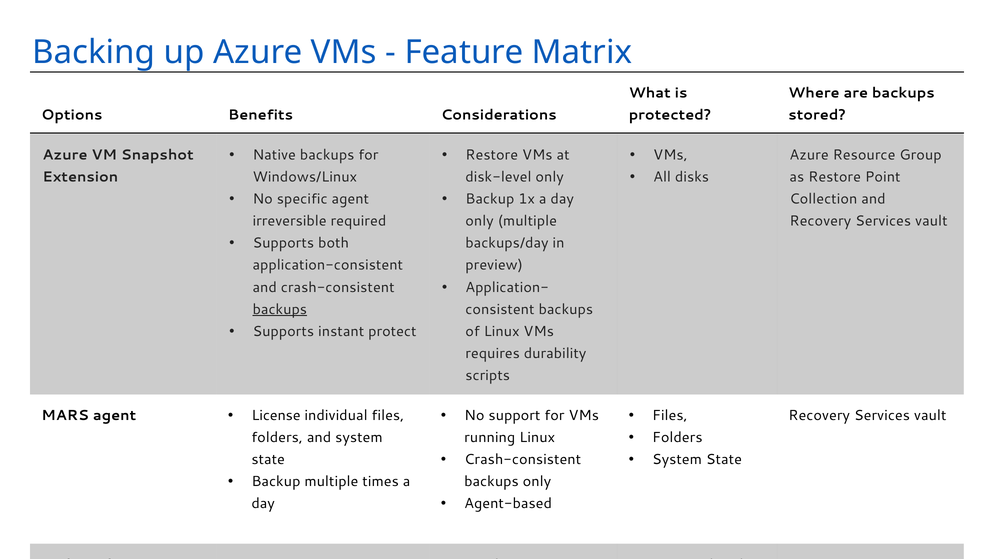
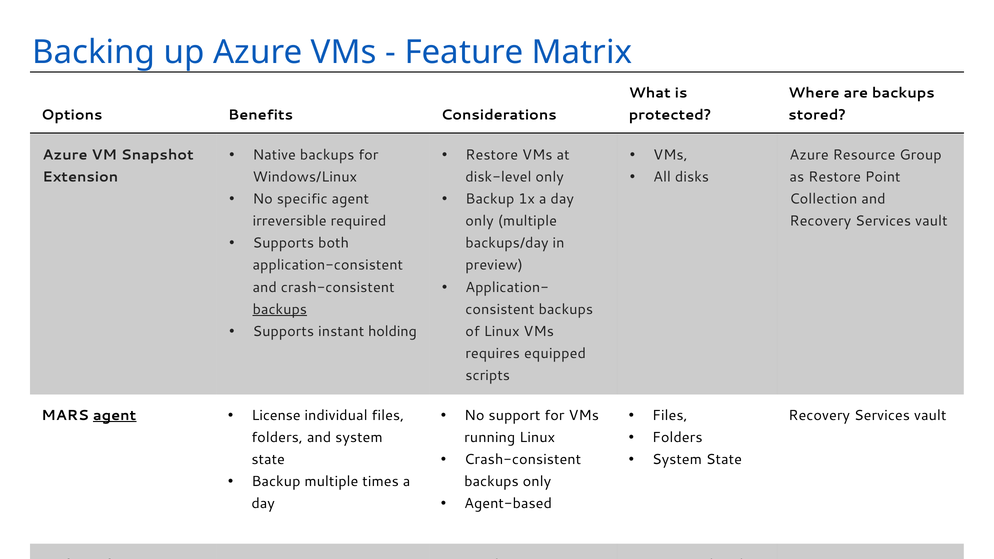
protect: protect -> holding
durability: durability -> equipped
agent at (115, 415) underline: none -> present
